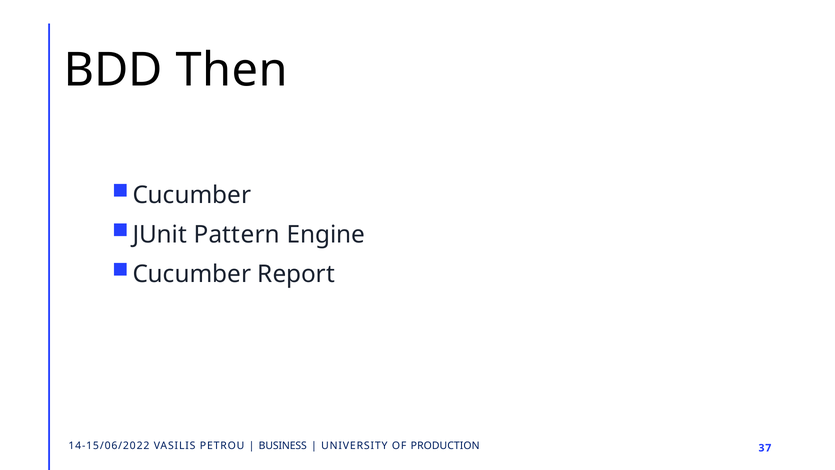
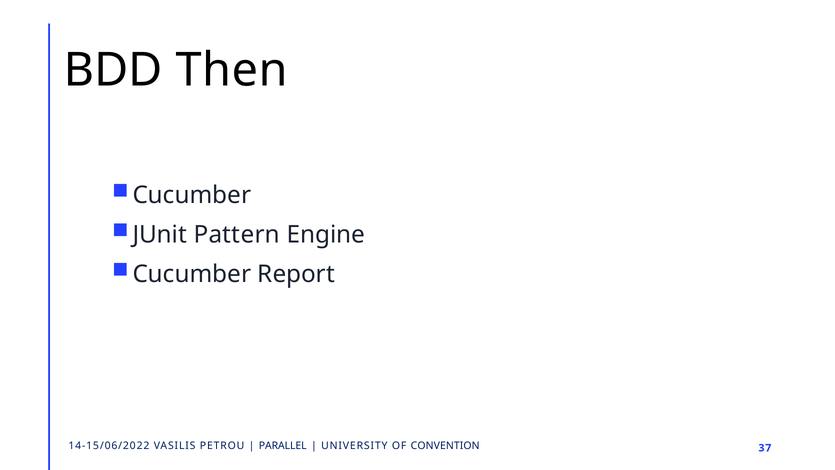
BUSINESS: BUSINESS -> PARALLEL
PRODUCTION: PRODUCTION -> CONVENTION
